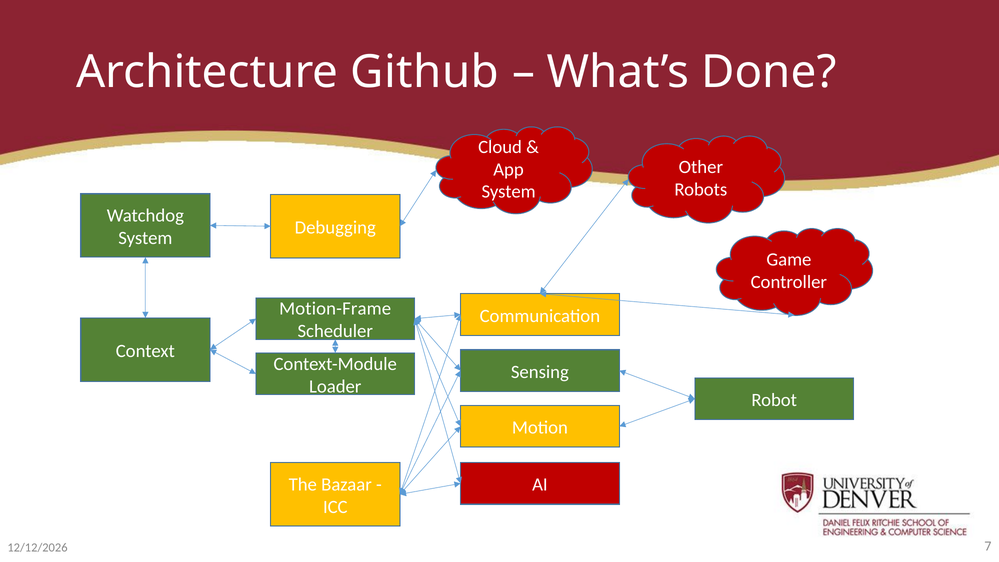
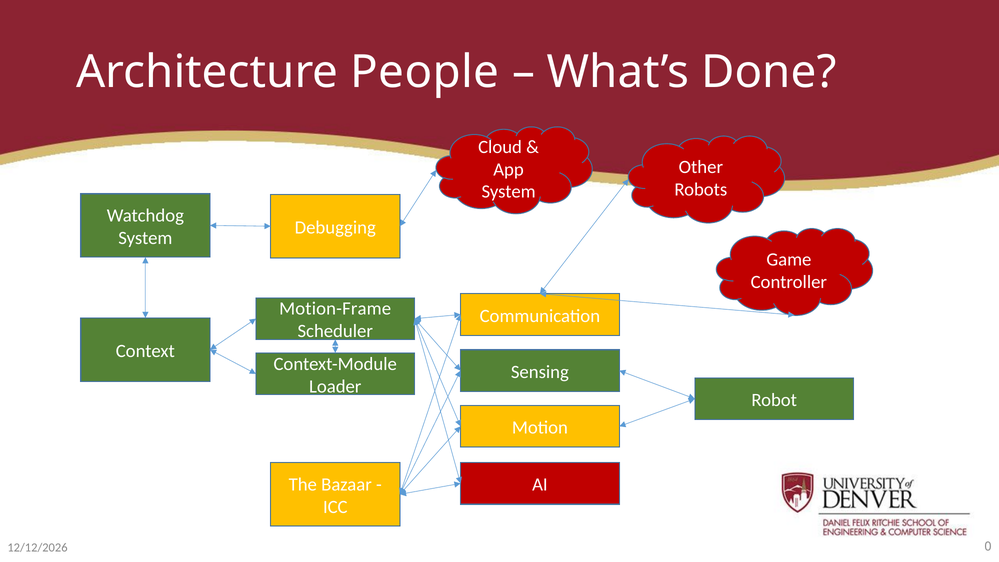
Github: Github -> People
7: 7 -> 0
